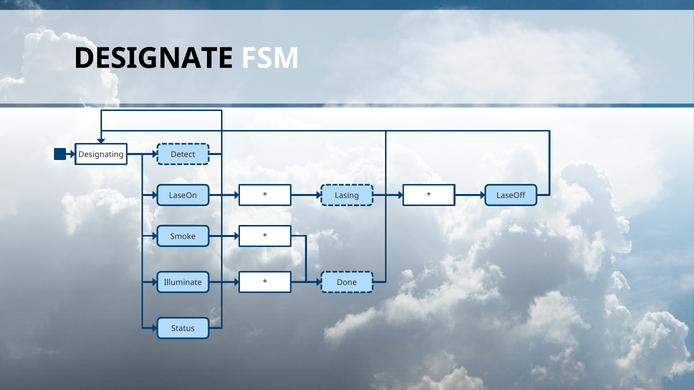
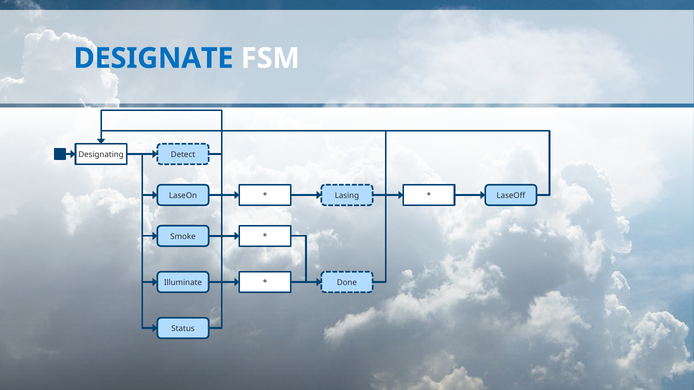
DESIGNATE colour: black -> blue
